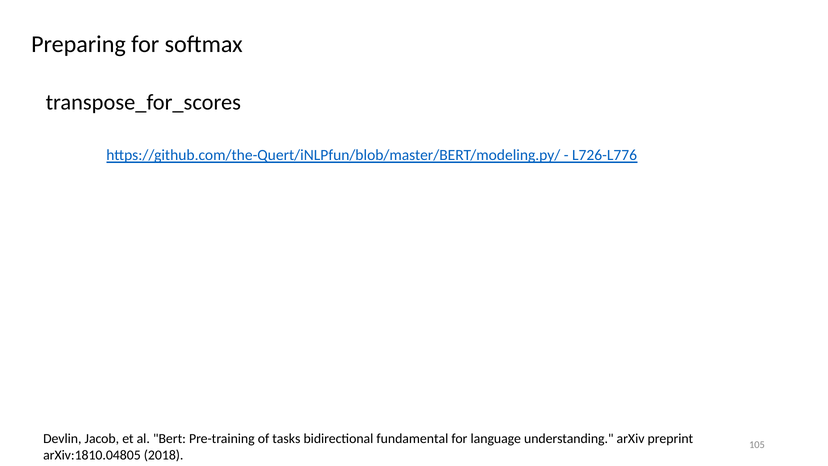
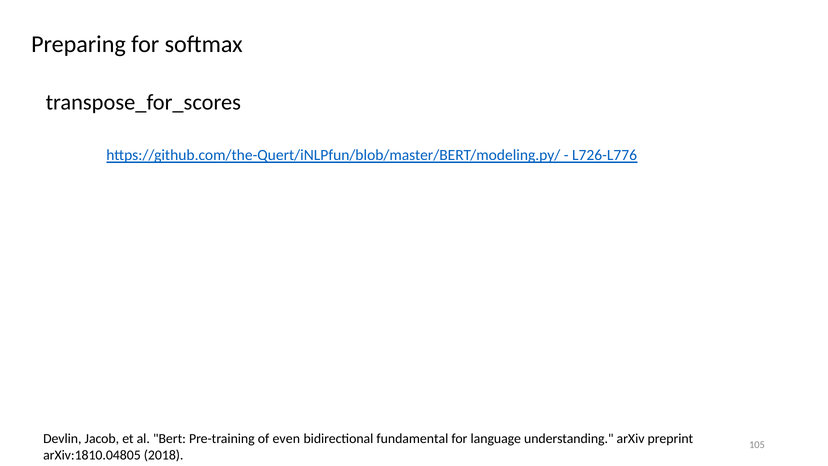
tasks: tasks -> even
